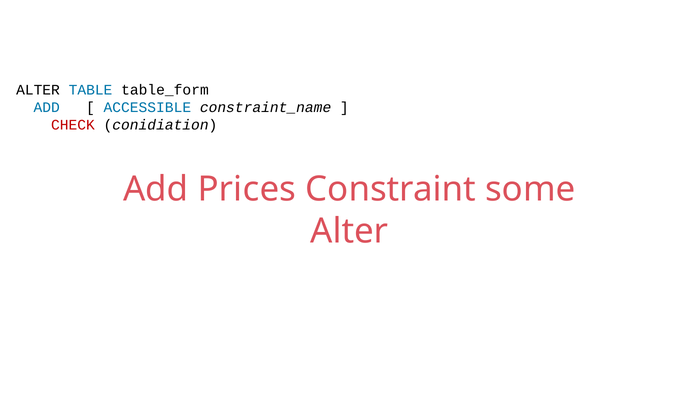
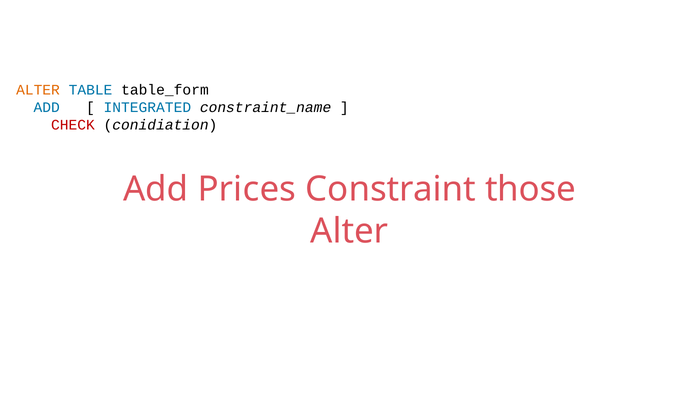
ALTER at (38, 90) colour: black -> orange
ACCESSIBLE: ACCESSIBLE -> INTEGRATED
some: some -> those
